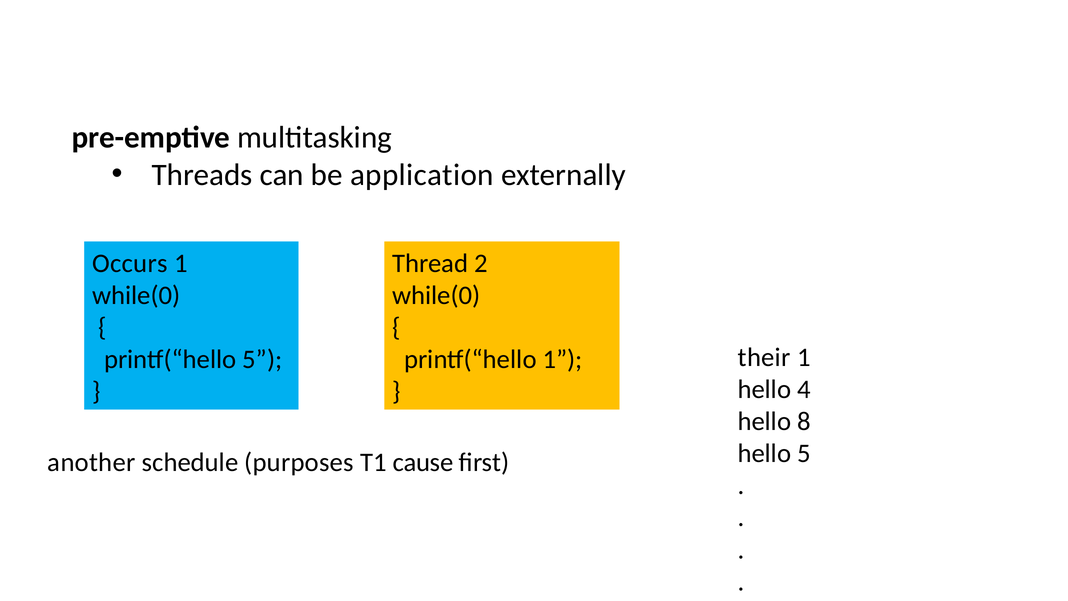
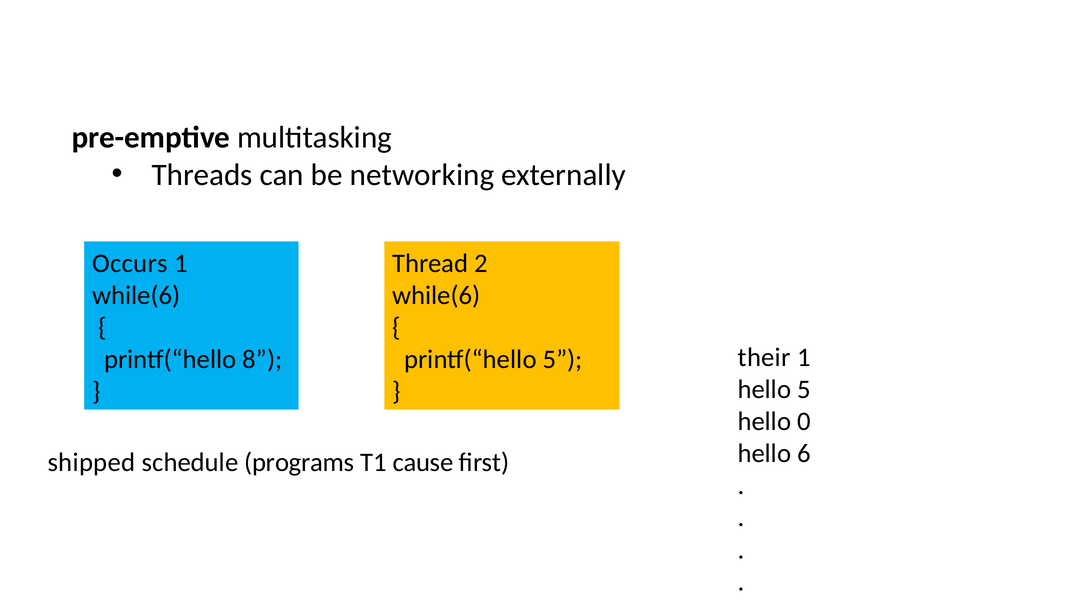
application: application -> networking
while(0 at (136, 295): while(0 -> while(6
while(0 at (436, 295): while(0 -> while(6
printf(“hello 5: 5 -> 8
printf(“hello 1: 1 -> 5
hello 4: 4 -> 5
8: 8 -> 0
hello 5: 5 -> 6
another: another -> shipped
purposes: purposes -> programs
